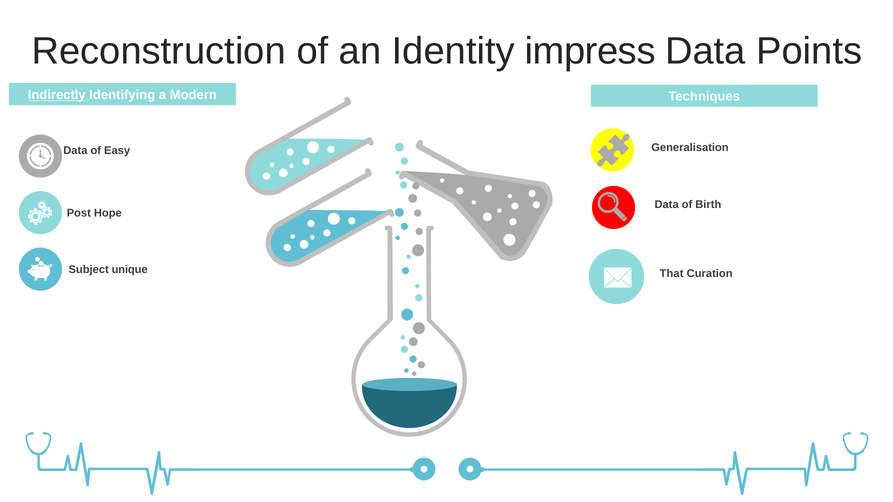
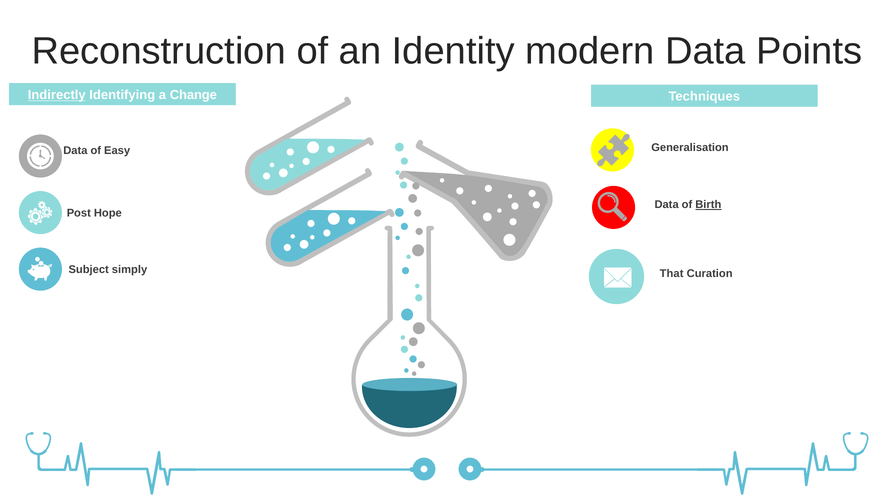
impress: impress -> modern
Modern: Modern -> Change
Birth underline: none -> present
unique: unique -> simply
